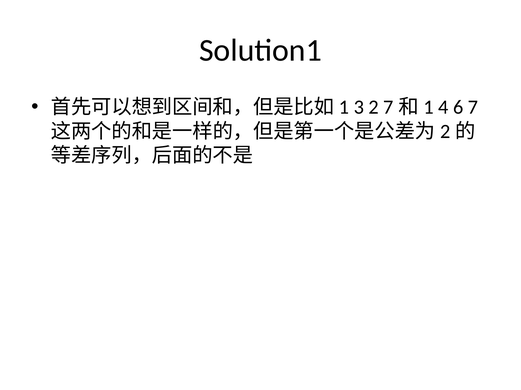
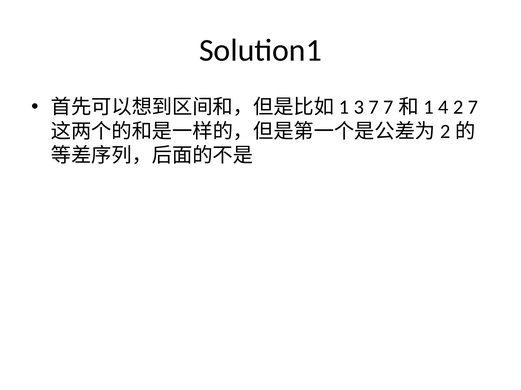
3 2: 2 -> 7
6: 6 -> 2
